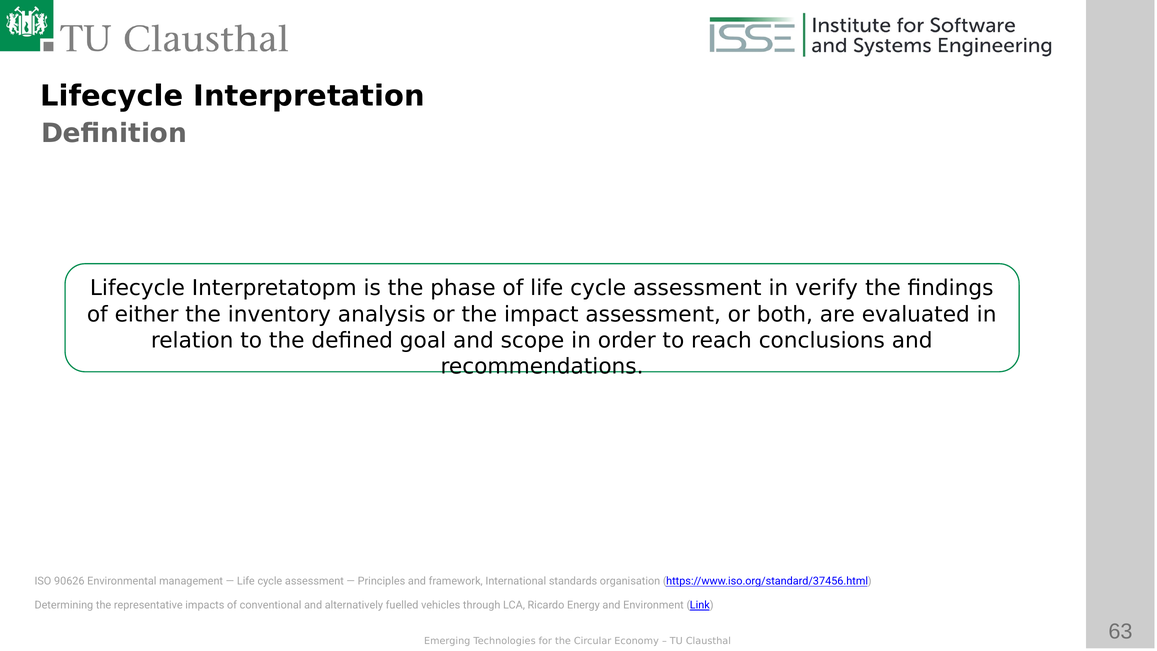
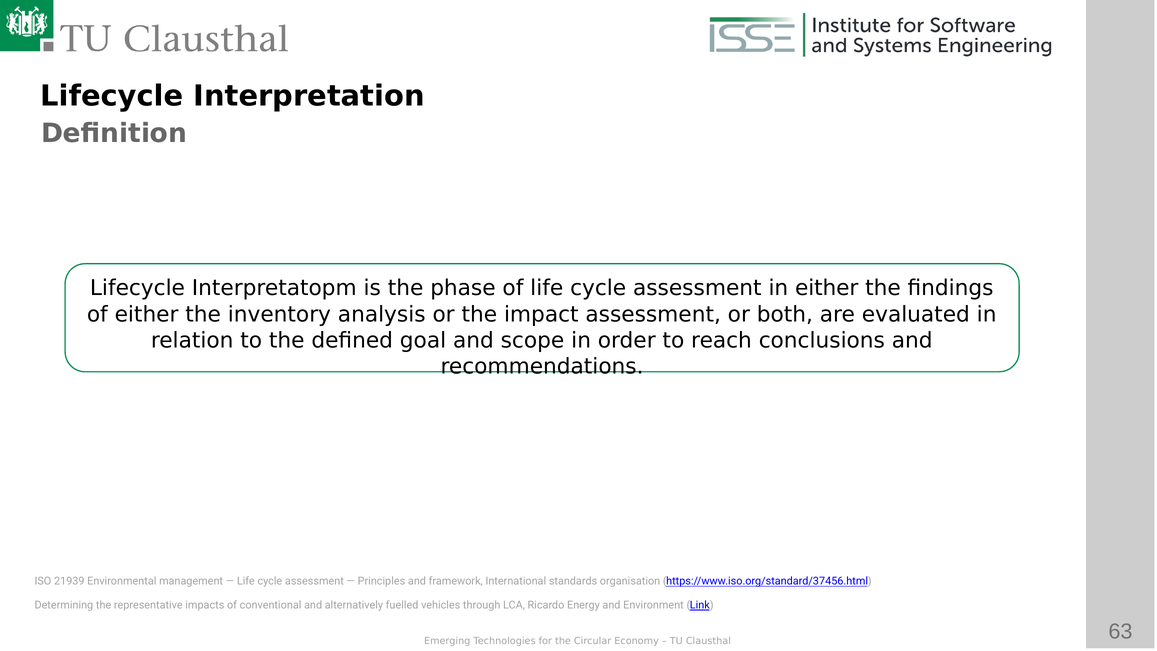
in verify: verify -> either
90626: 90626 -> 21939
